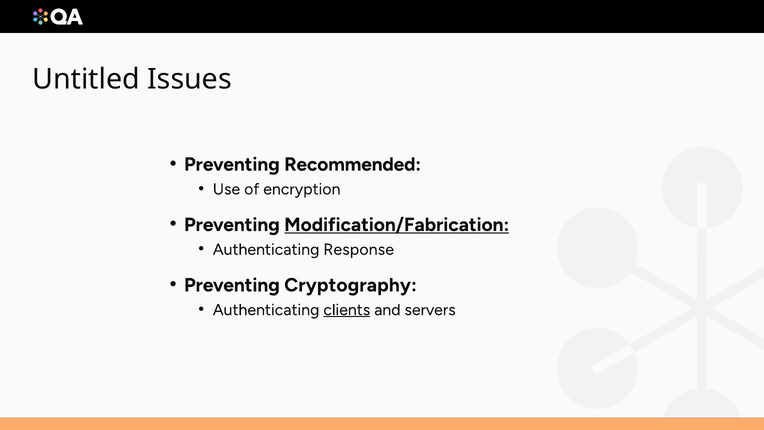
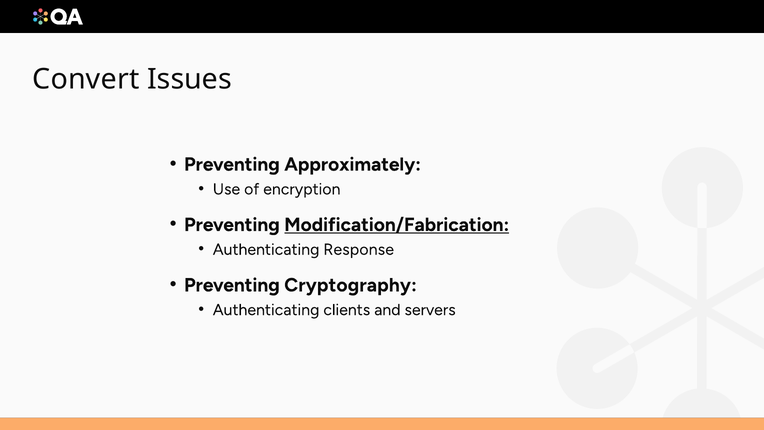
Untitled: Untitled -> Convert
Recommended: Recommended -> Approximately
clients underline: present -> none
